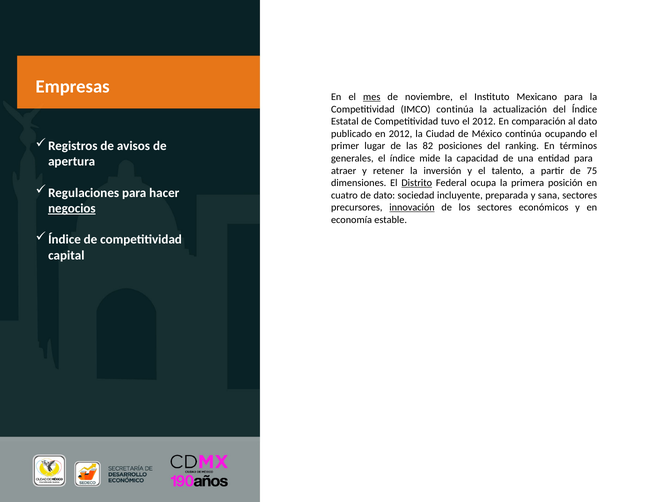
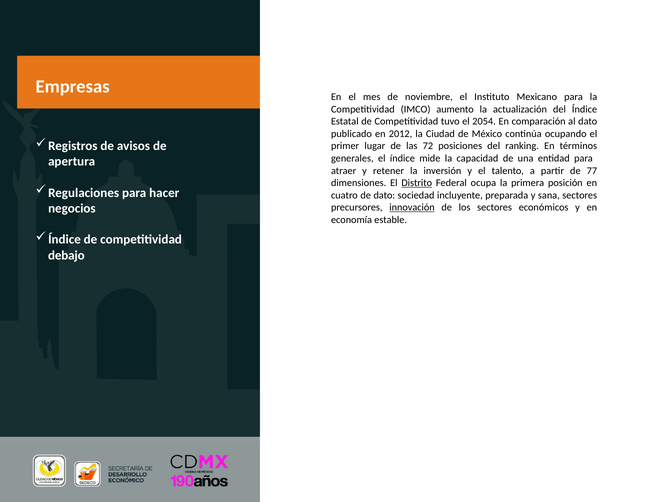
mes underline: present -> none
IMCO continúa: continúa -> aumento
el 2012: 2012 -> 2054
82: 82 -> 72
75: 75 -> 77
negocios underline: present -> none
capital: capital -> debajo
